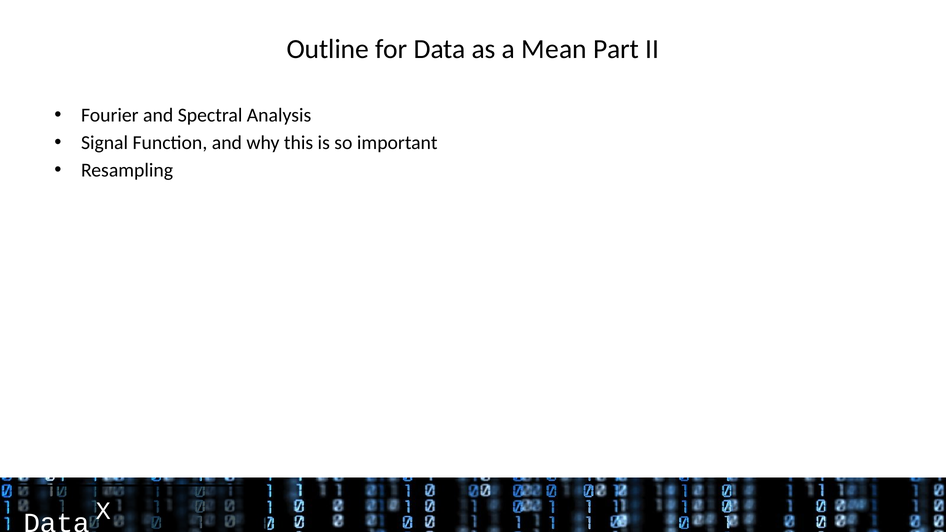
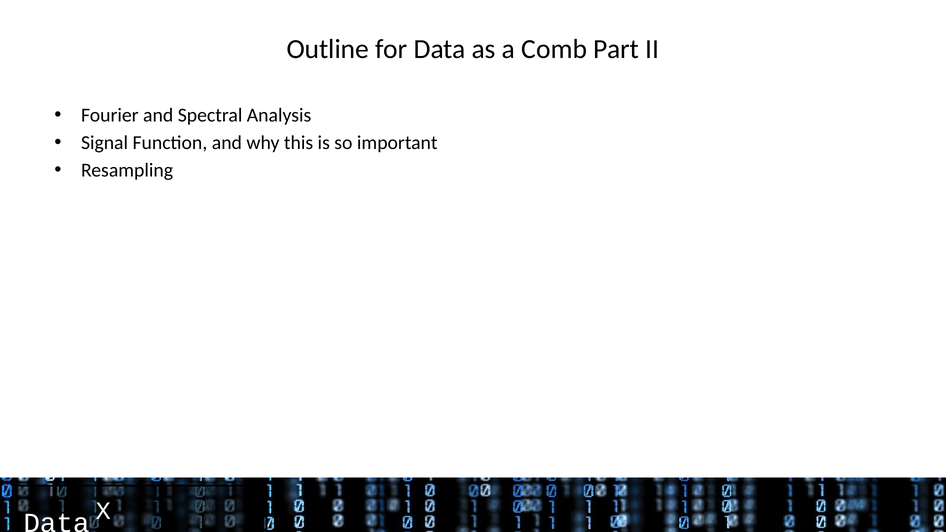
Mean: Mean -> Comb
